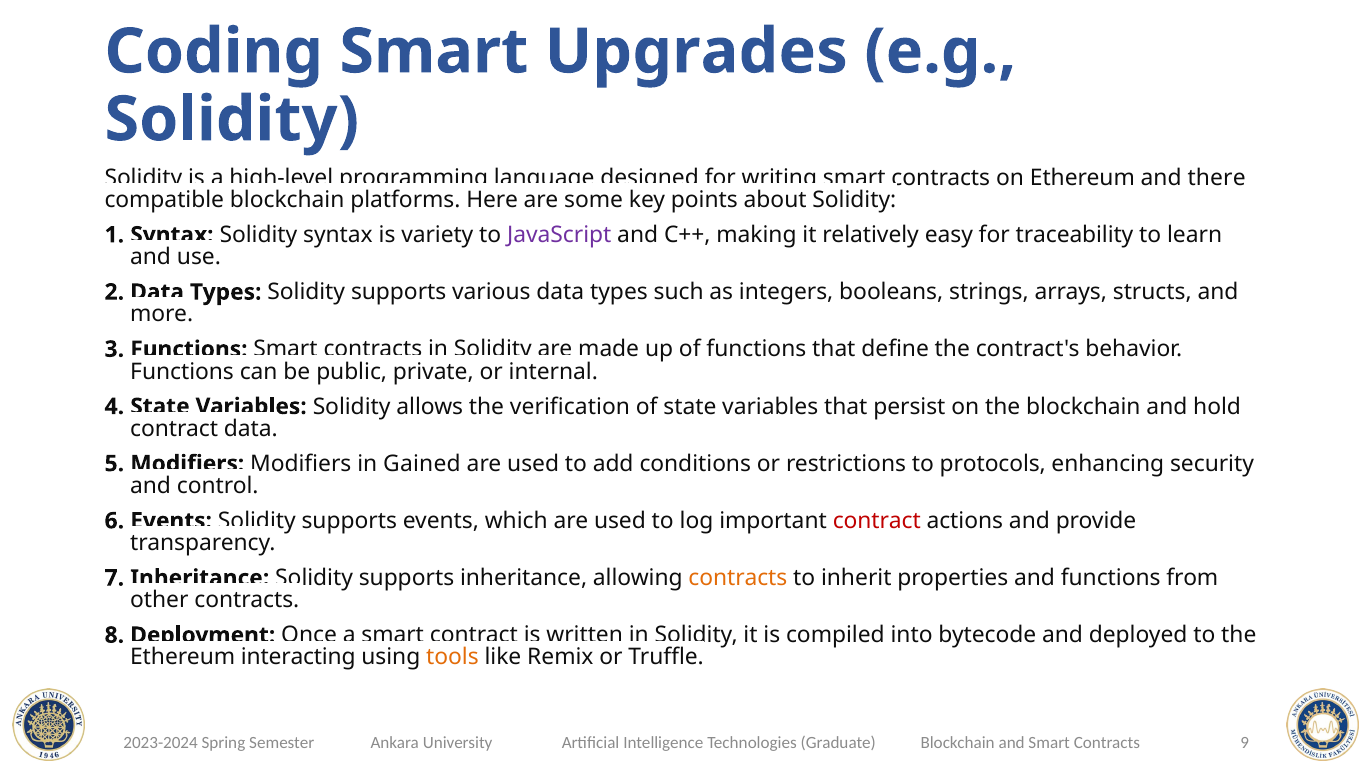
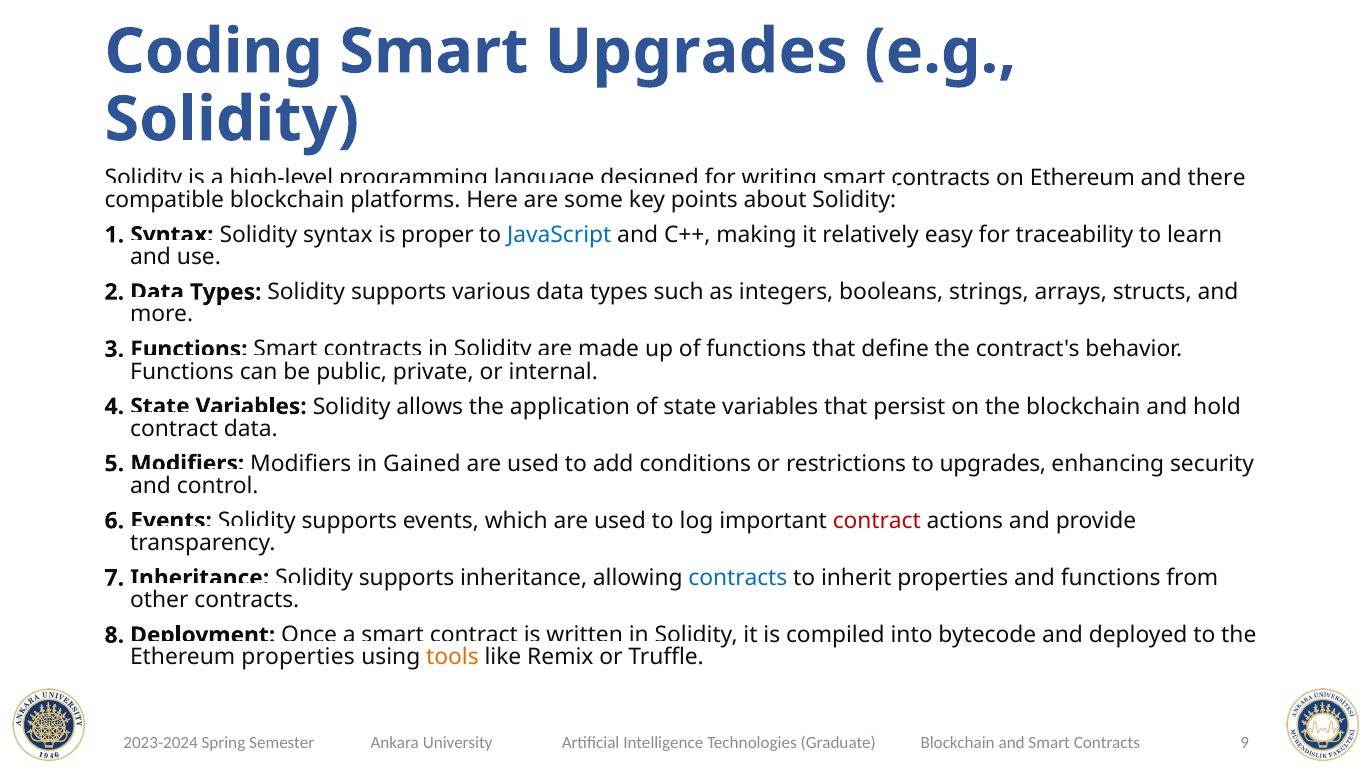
variety: variety -> proper
JavaScript colour: purple -> blue
verification: verification -> application
to protocols: protocols -> upgrades
contracts at (738, 578) colour: orange -> blue
Ethereum interacting: interacting -> properties
